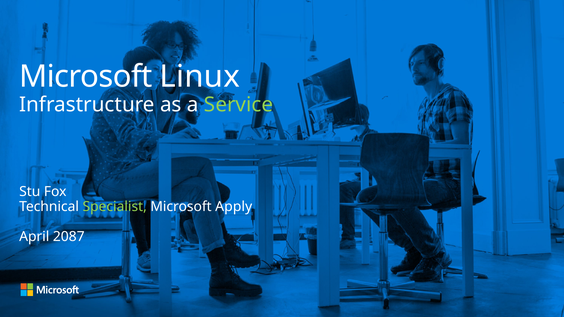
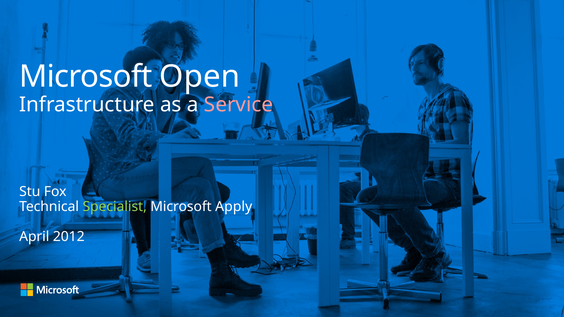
Linux: Linux -> Open
Service colour: light green -> pink
2087: 2087 -> 2012
